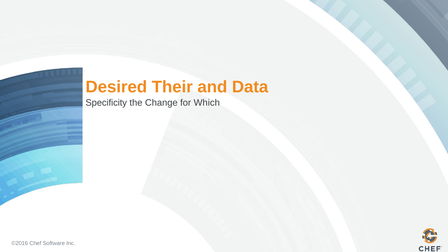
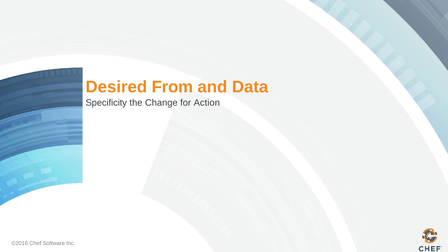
Their: Their -> From
Which: Which -> Action
